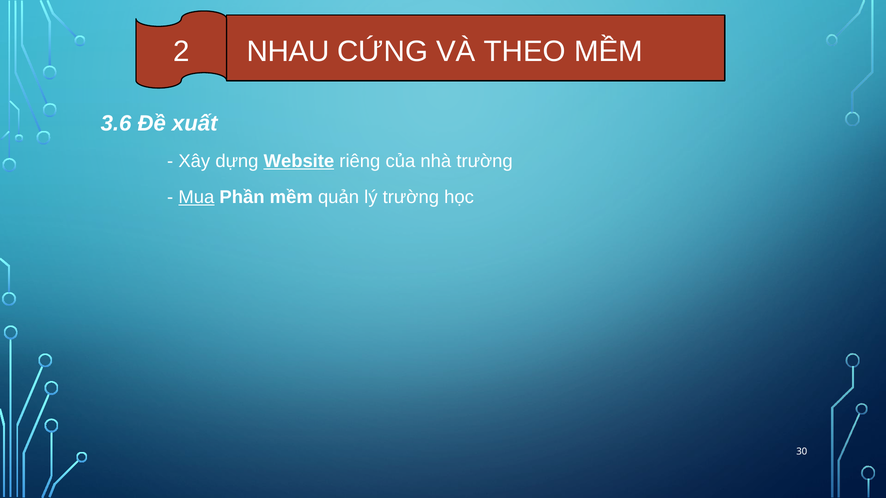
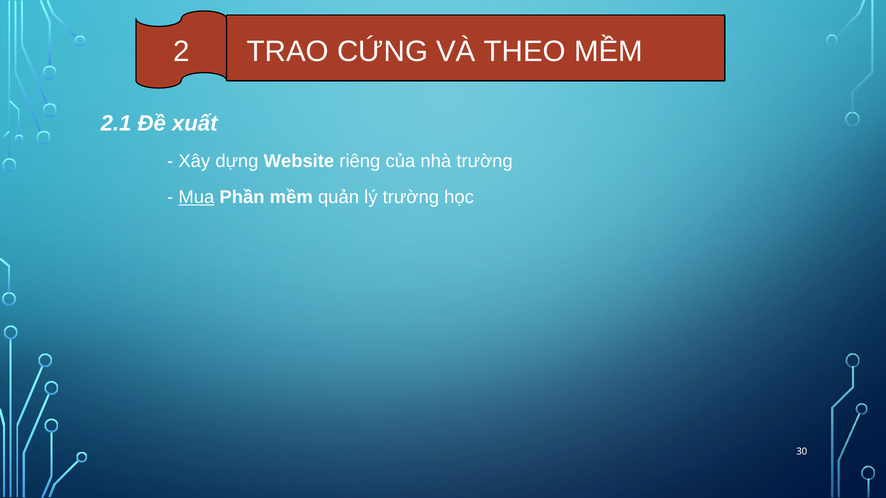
NHAU: NHAU -> TRAO
3.6: 3.6 -> 2.1
Website underline: present -> none
